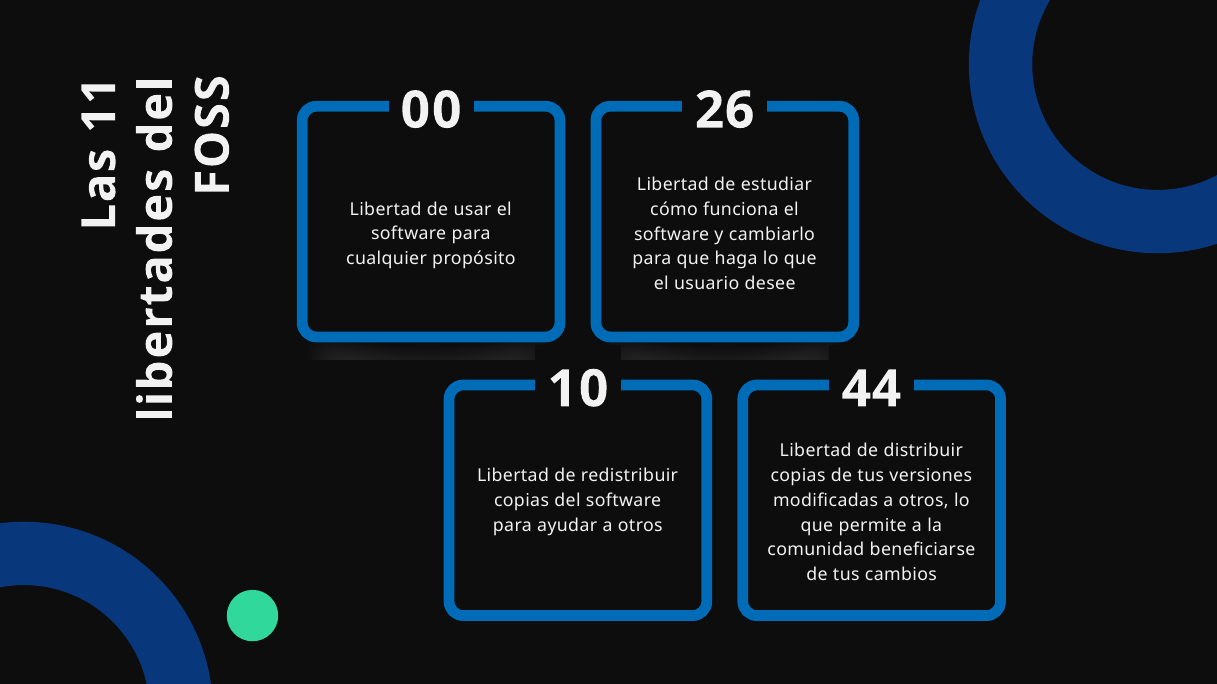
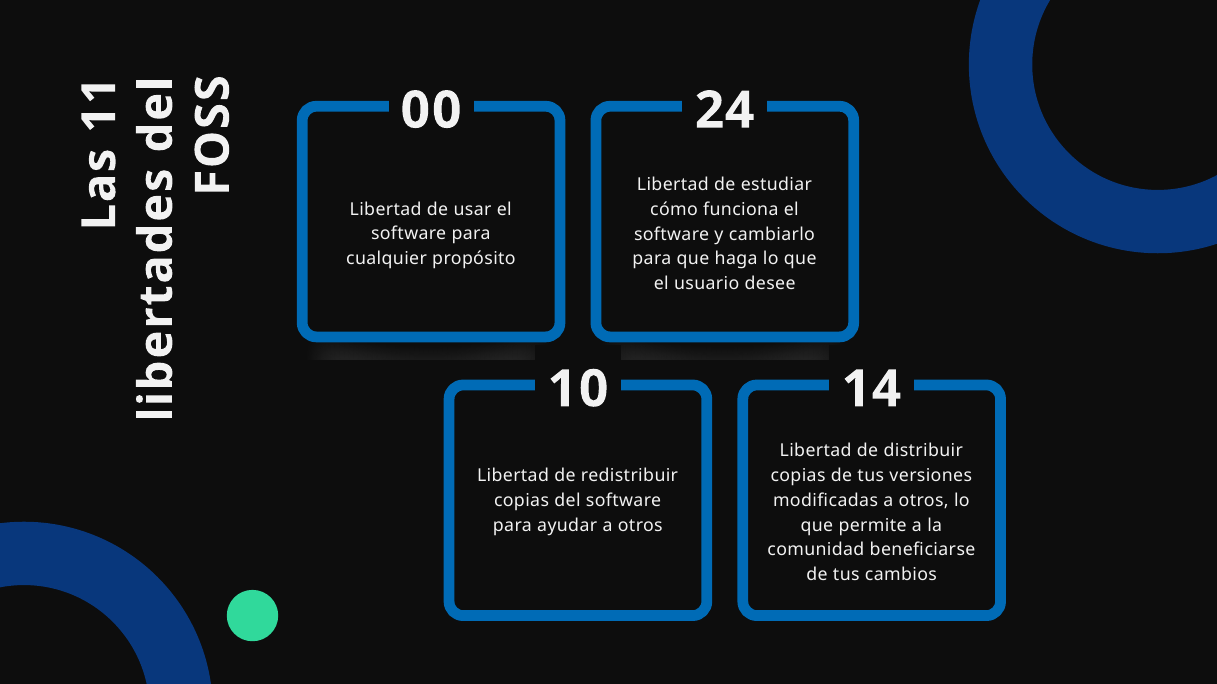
26: 26 -> 24
44: 44 -> 14
